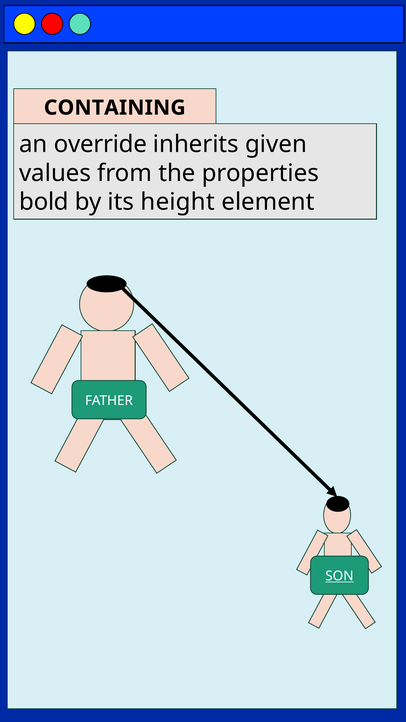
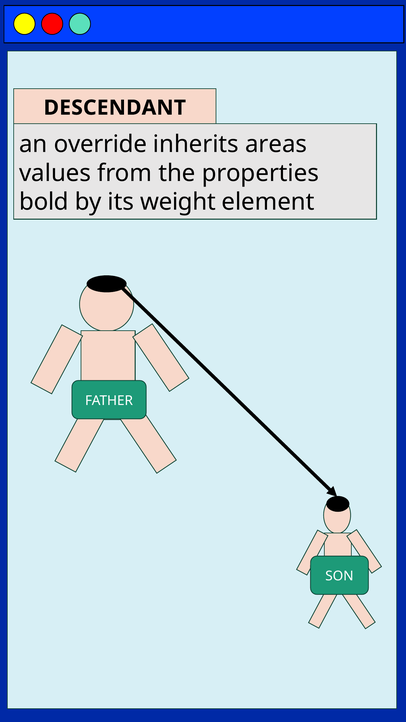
CONTAINING: CONTAINING -> DESCENDANT
given: given -> areas
height: height -> weight
SON underline: present -> none
